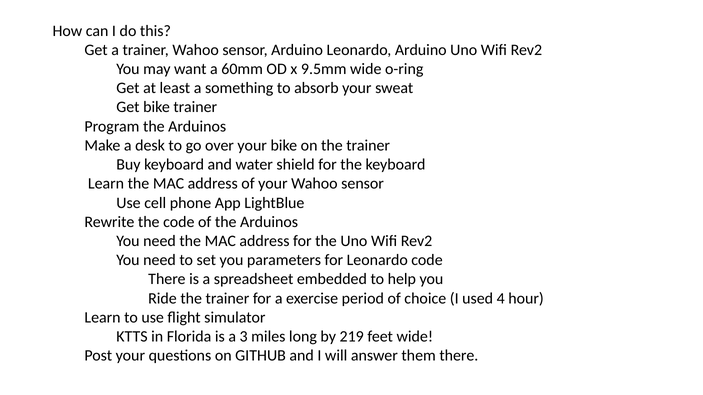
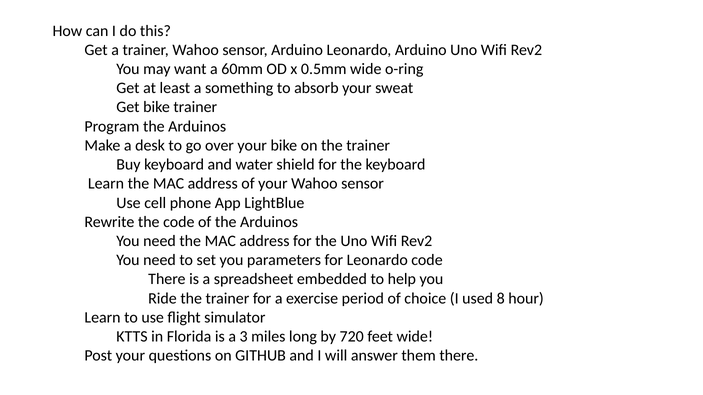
9.5mm: 9.5mm -> 0.5mm
4: 4 -> 8
219: 219 -> 720
